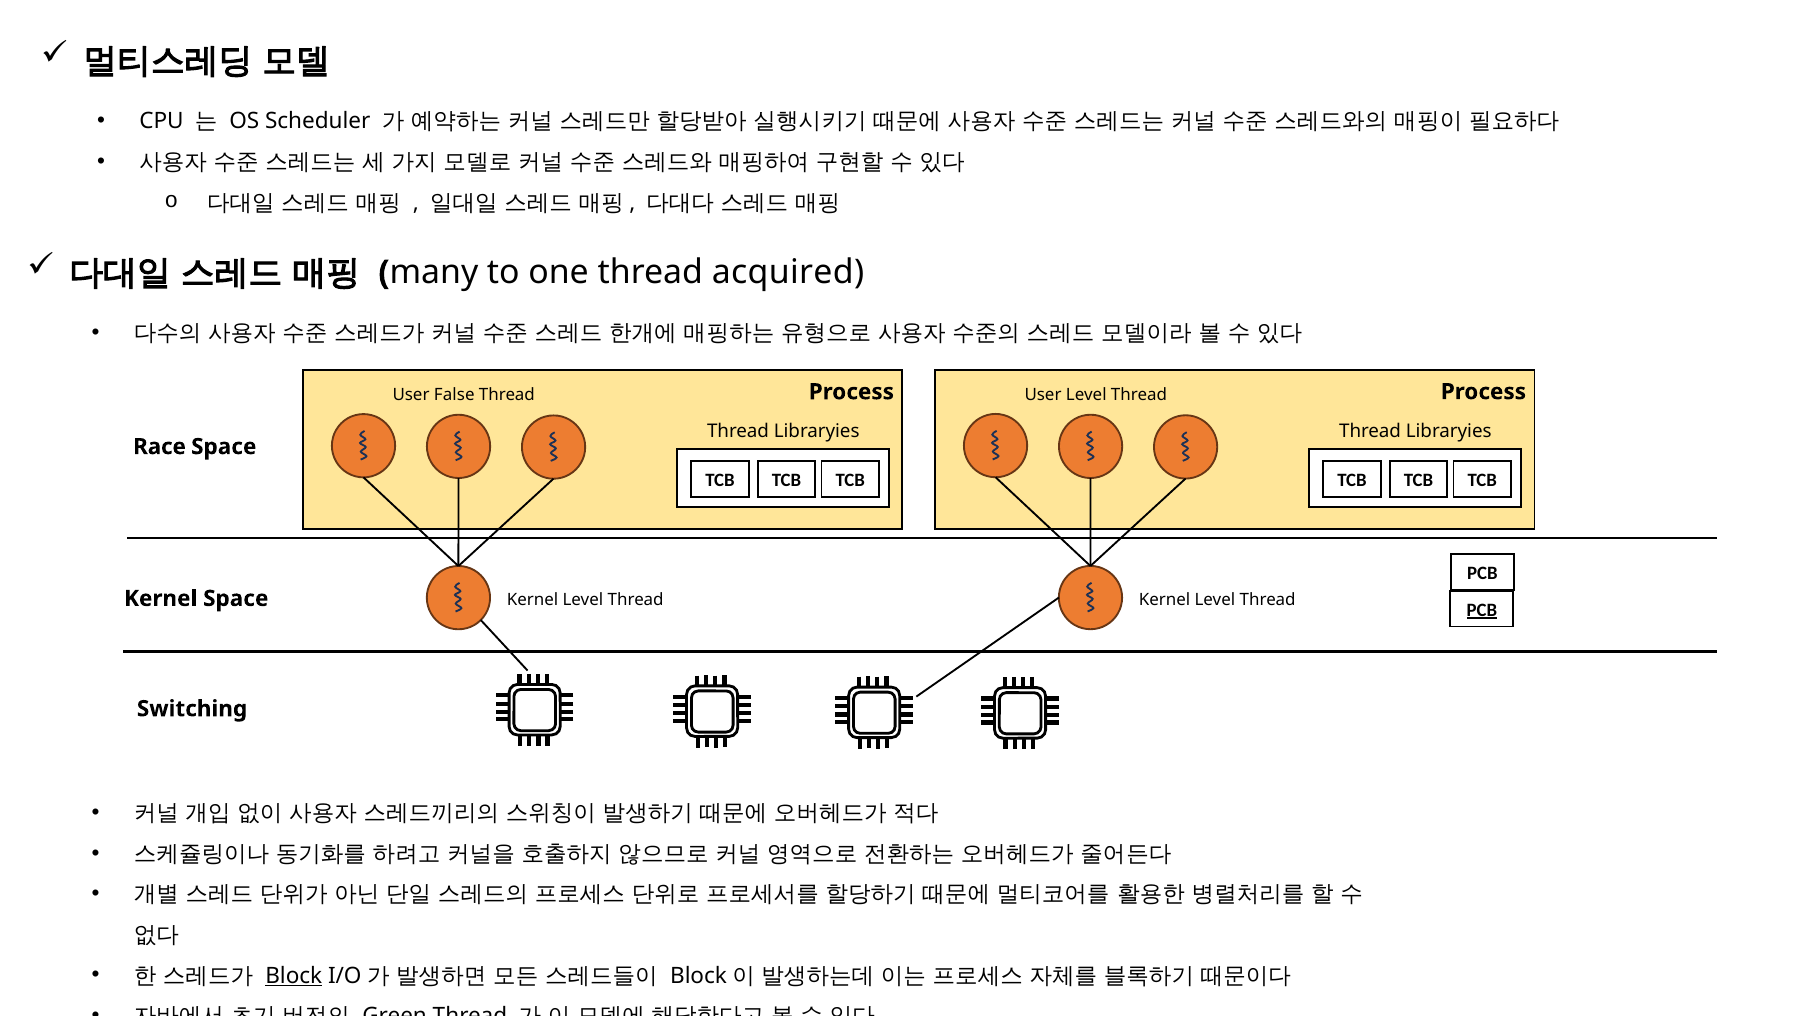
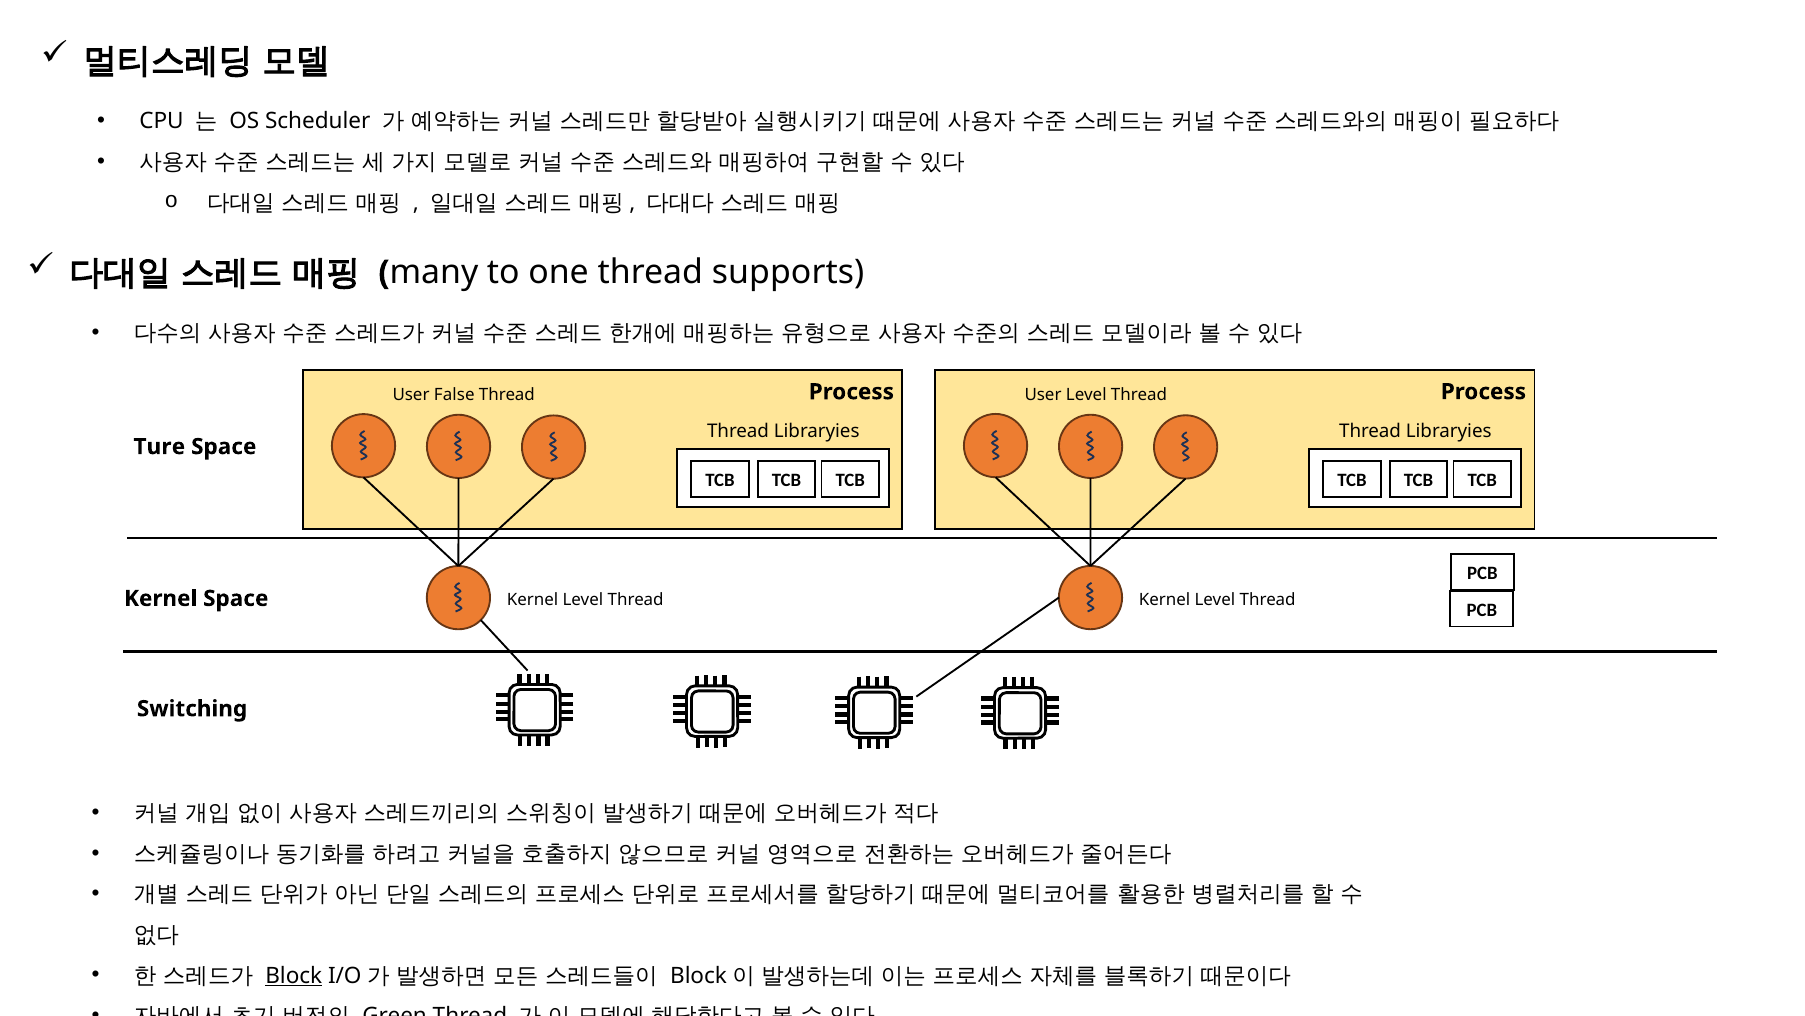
acquired: acquired -> supports
Race: Race -> Ture
PCB at (1482, 610) underline: present -> none
